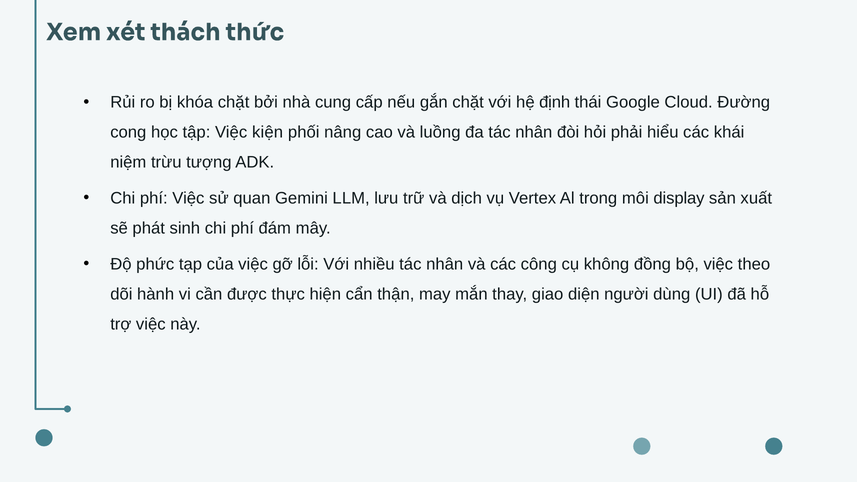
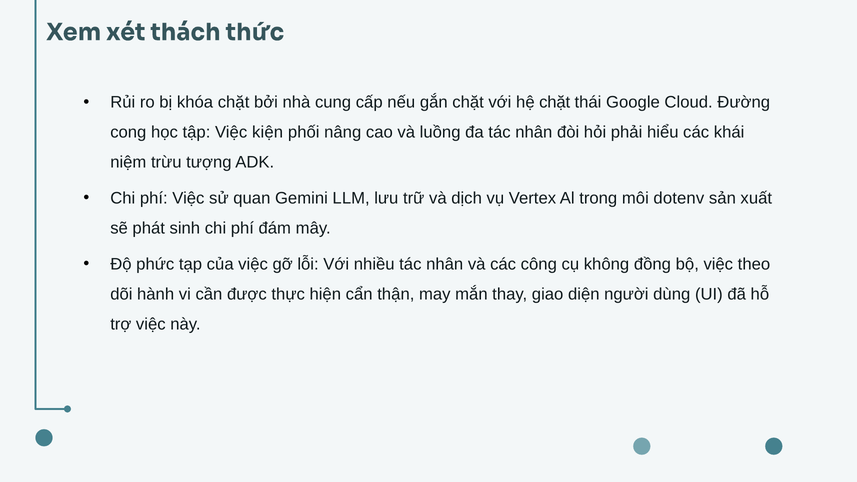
hệ định: định -> chặt
display: display -> dotenv
